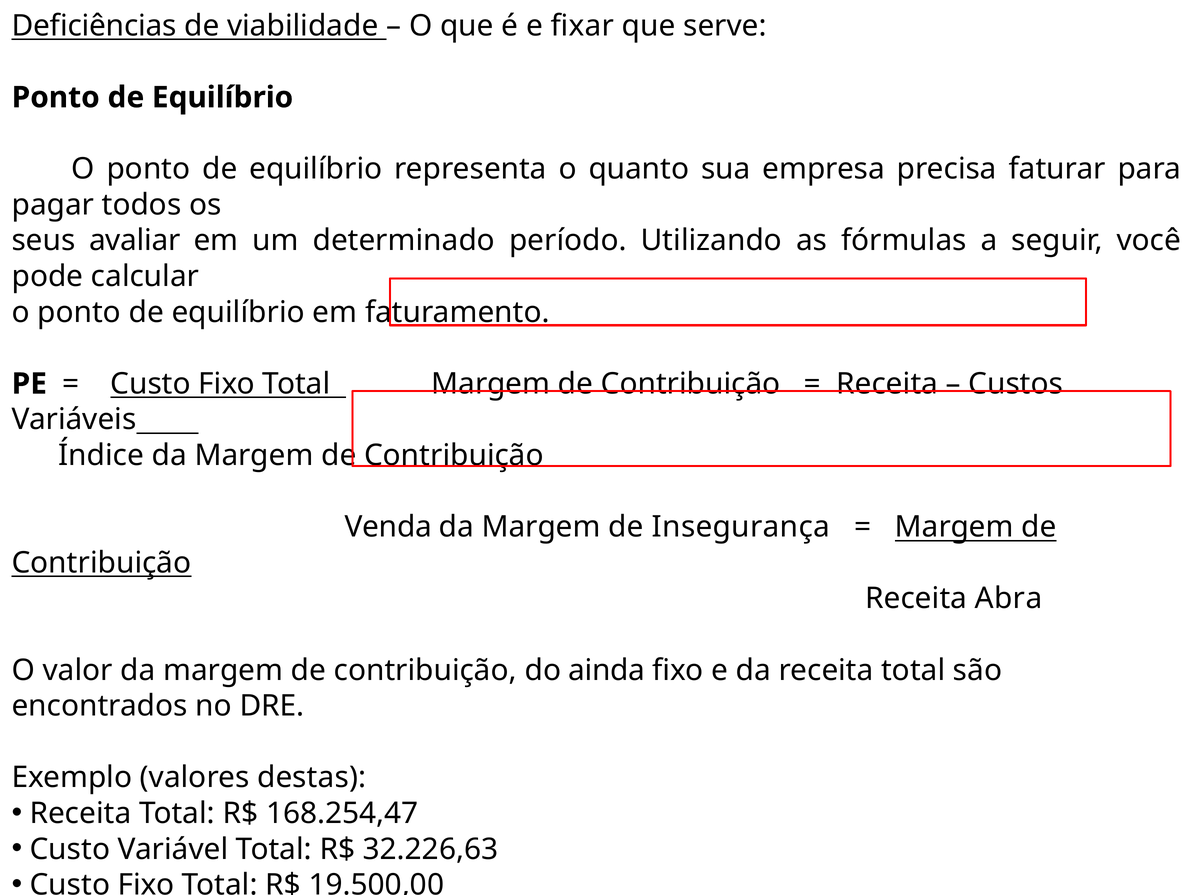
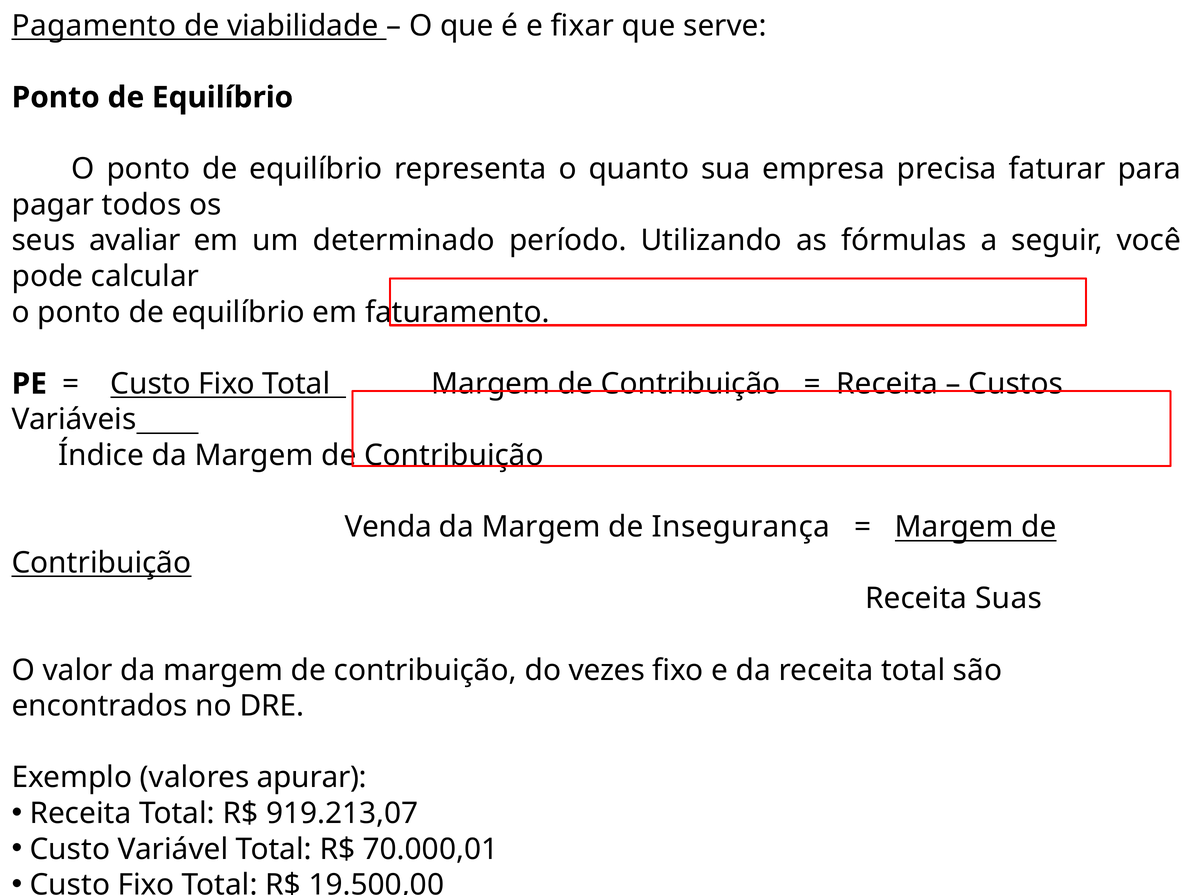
Deficiências: Deficiências -> Pagamento
Abra: Abra -> Suas
ainda: ainda -> vezes
destas: destas -> apurar
168.254,47: 168.254,47 -> 919.213,07
32.226,63: 32.226,63 -> 70.000,01
